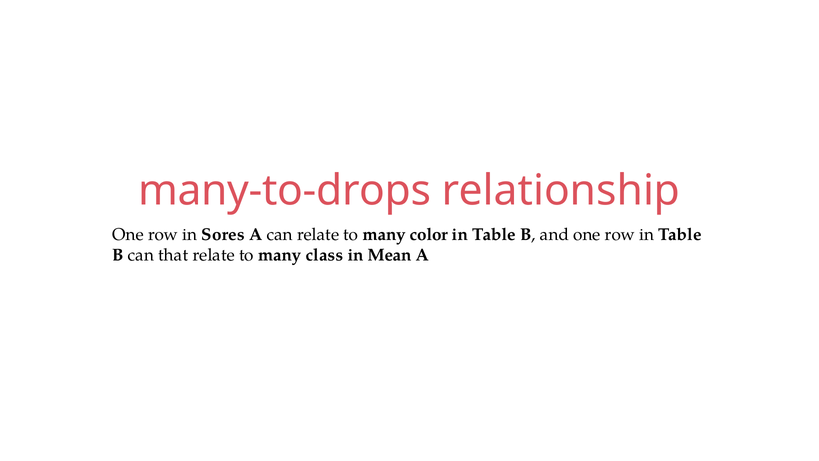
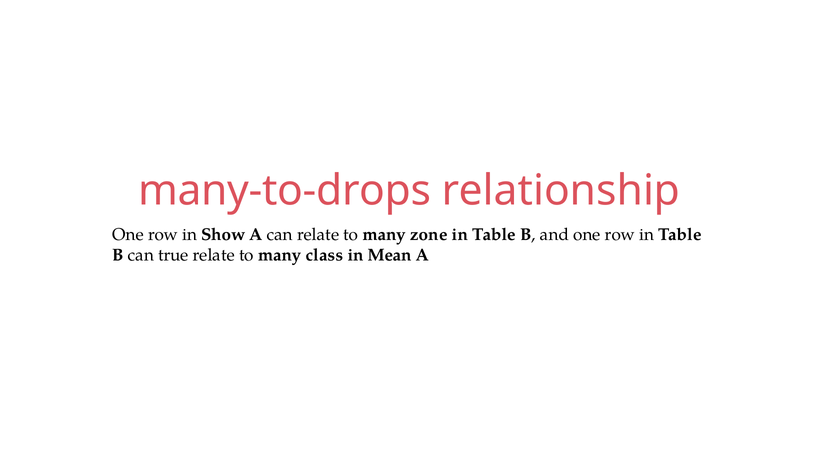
Sores: Sores -> Show
color: color -> zone
that: that -> true
